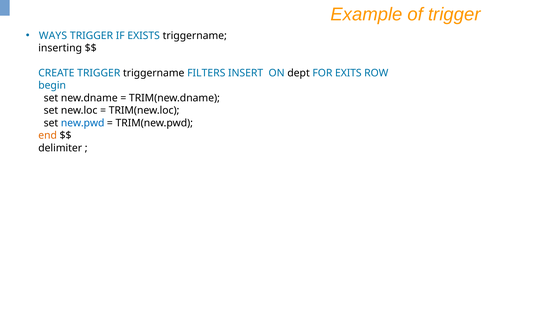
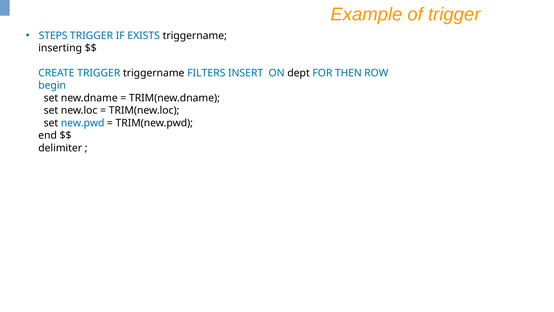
WAYS: WAYS -> STEPS
EXITS: EXITS -> THEN
end colour: orange -> black
